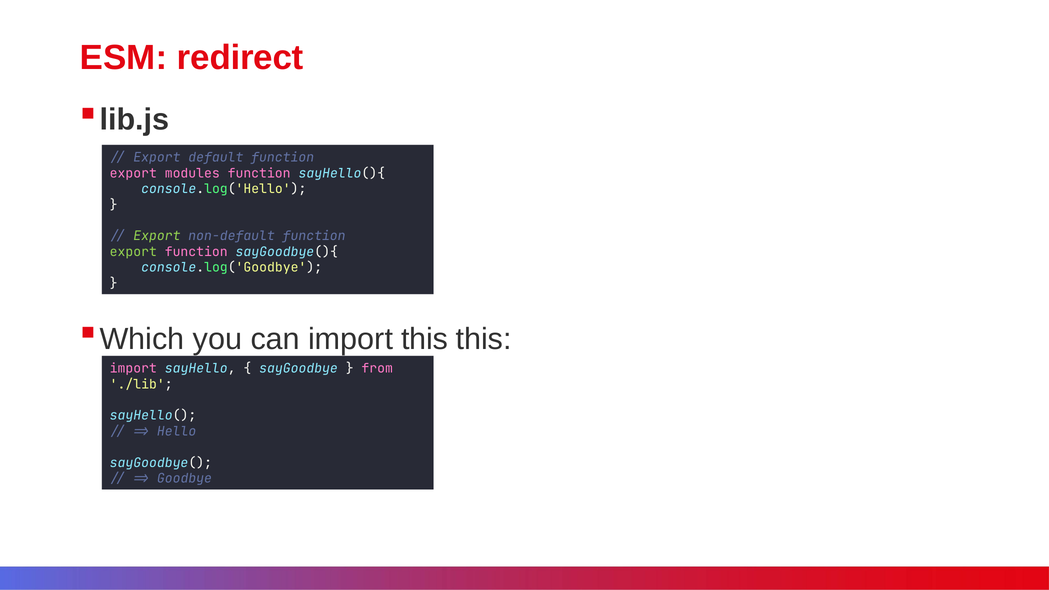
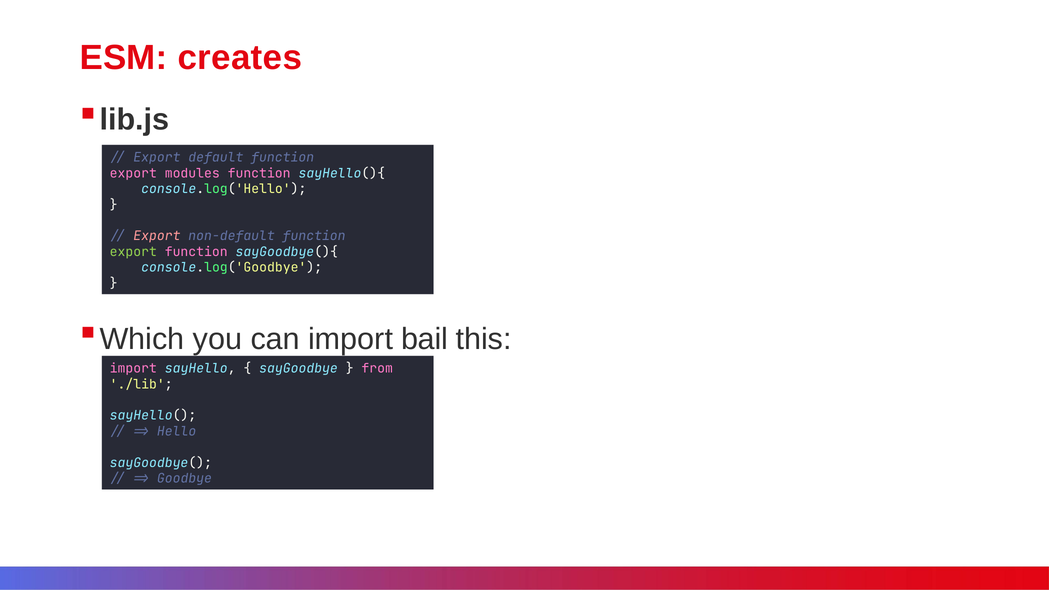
redirect: redirect -> creates
Export at (157, 236) colour: light green -> pink
import this: this -> bail
